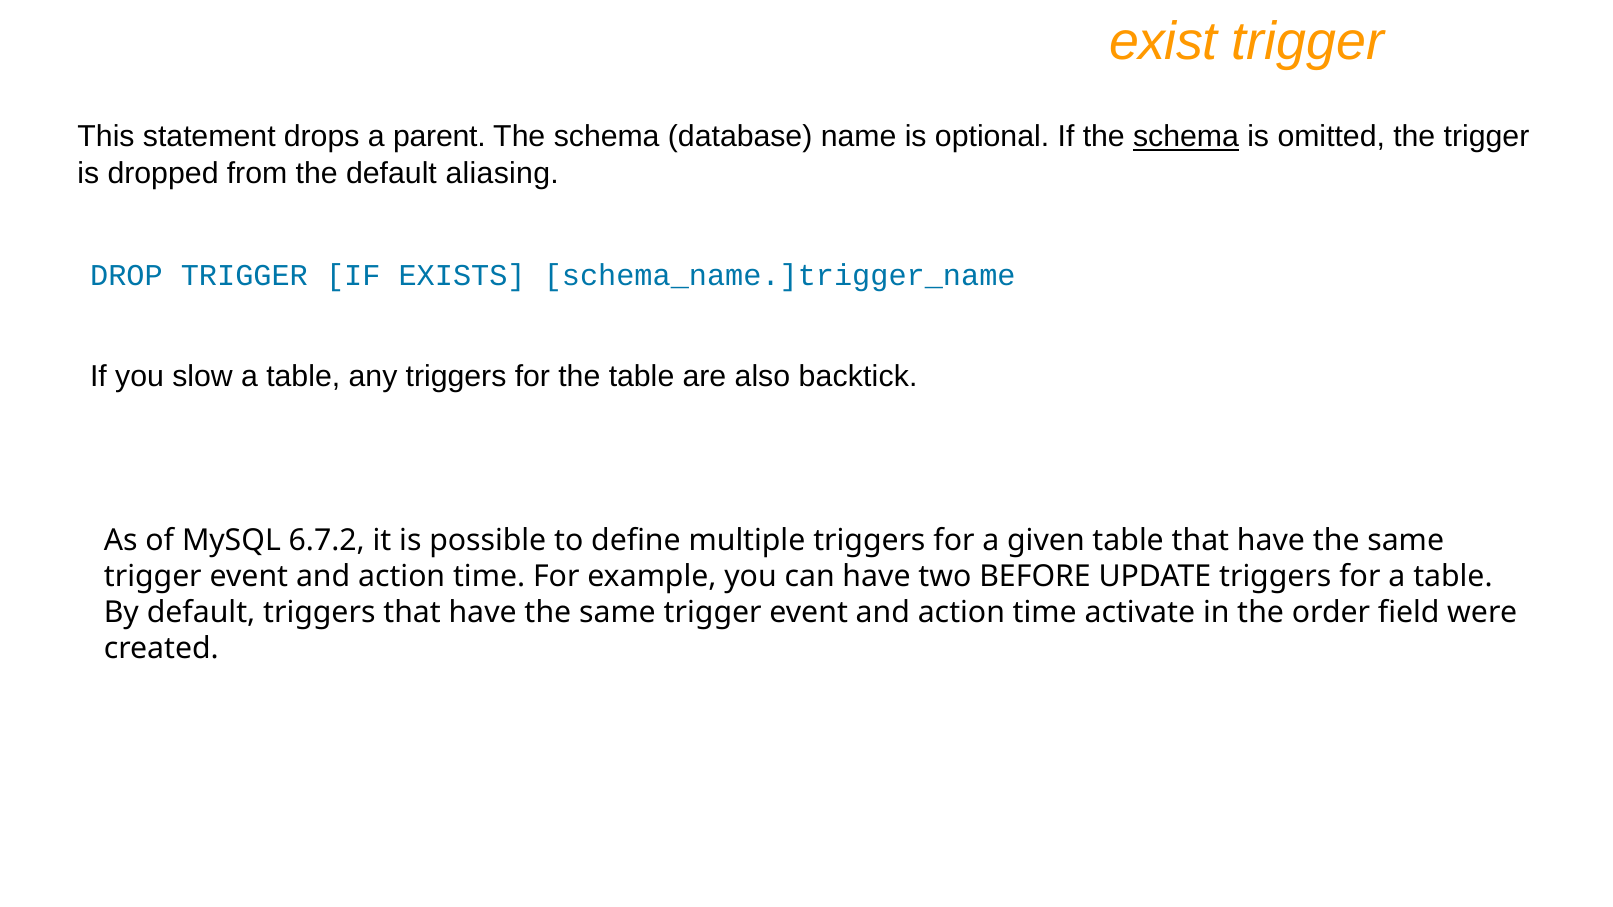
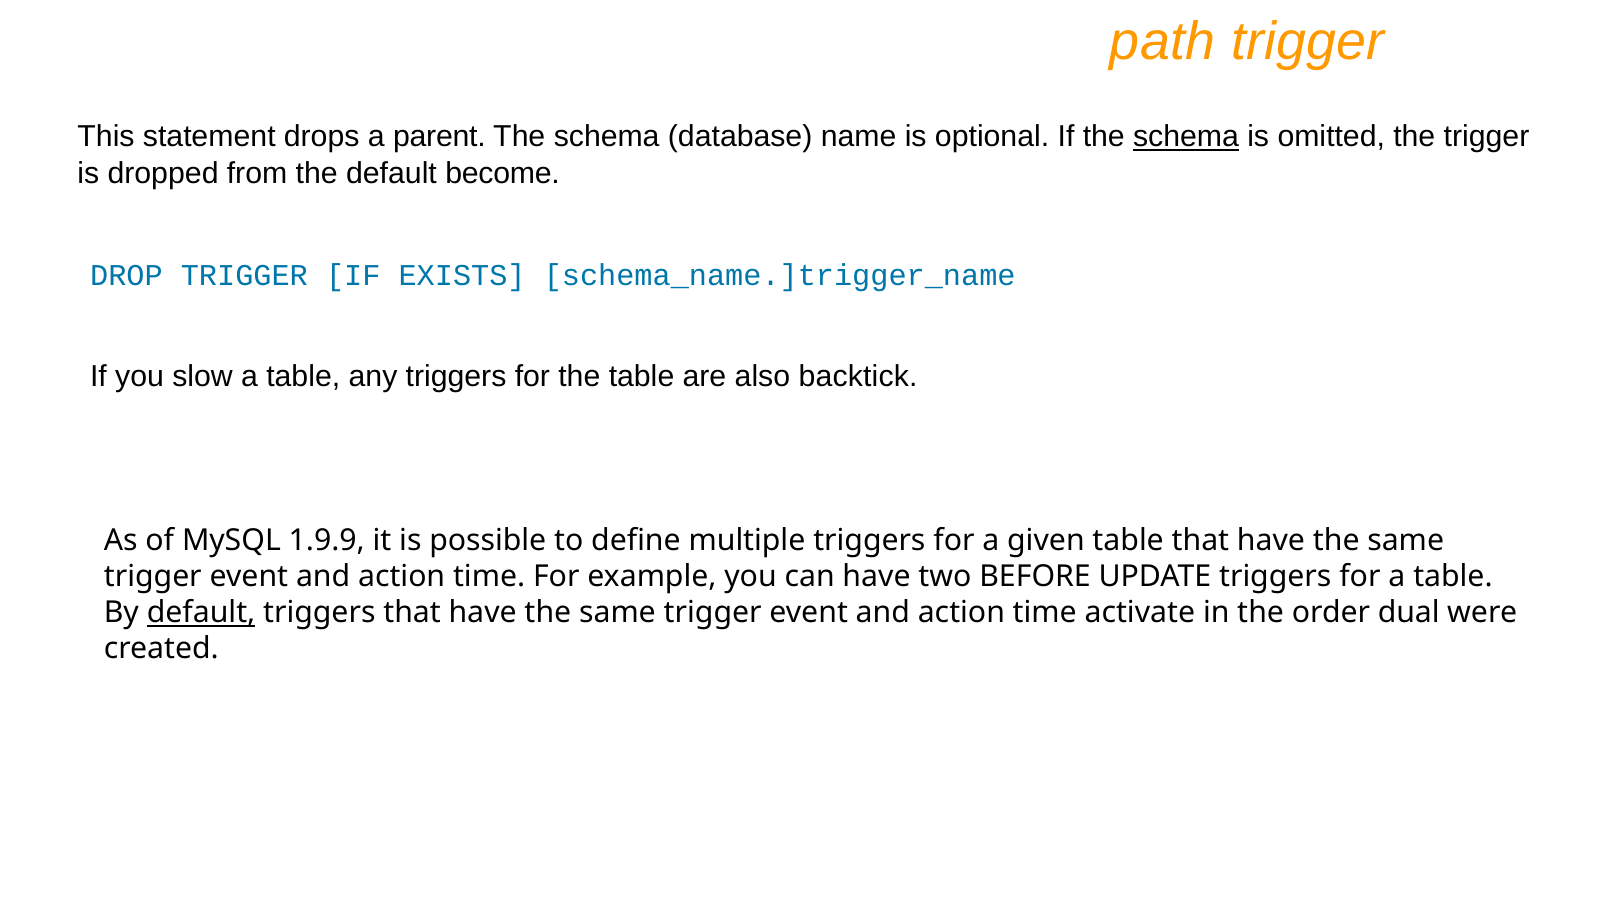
exist: exist -> path
aliasing: aliasing -> become
6.7.2: 6.7.2 -> 1.9.9
default at (201, 613) underline: none -> present
field: field -> dual
